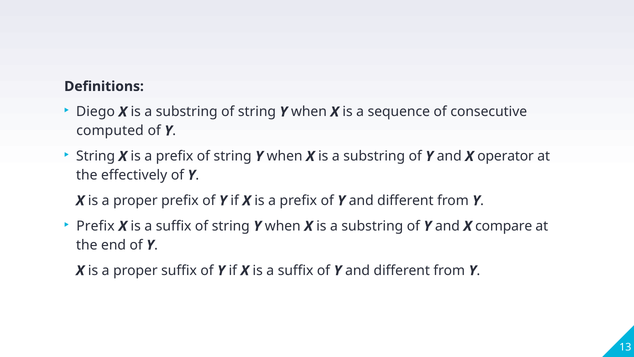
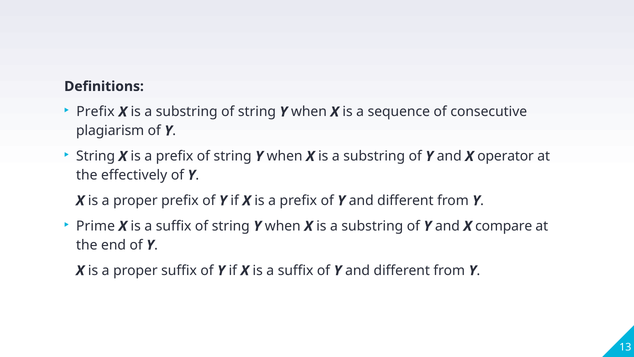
Diego at (96, 112): Diego -> Prefix
computed: computed -> plagiarism
Prefix at (95, 226): Prefix -> Prime
